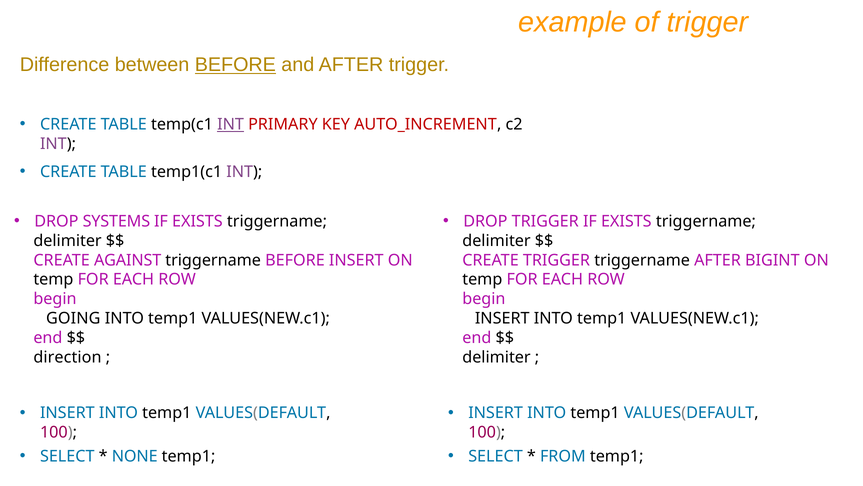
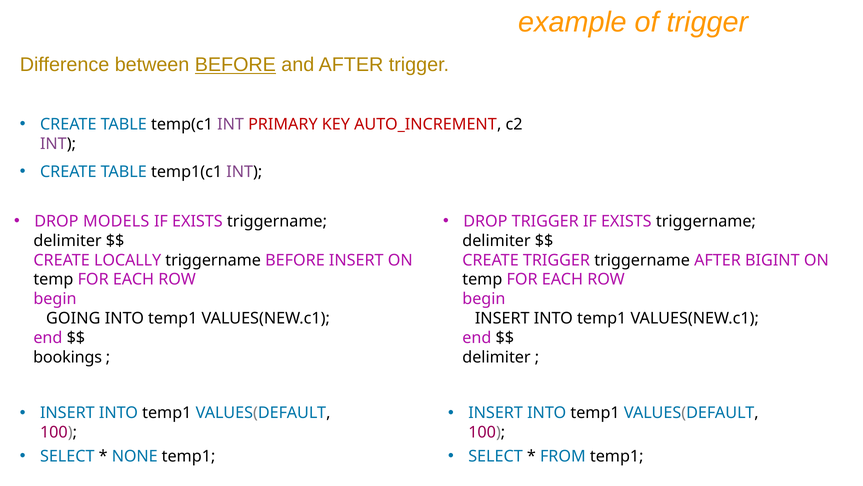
INT at (231, 124) underline: present -> none
SYSTEMS: SYSTEMS -> MODELS
AGAINST: AGAINST -> LOCALLY
direction: direction -> bookings
